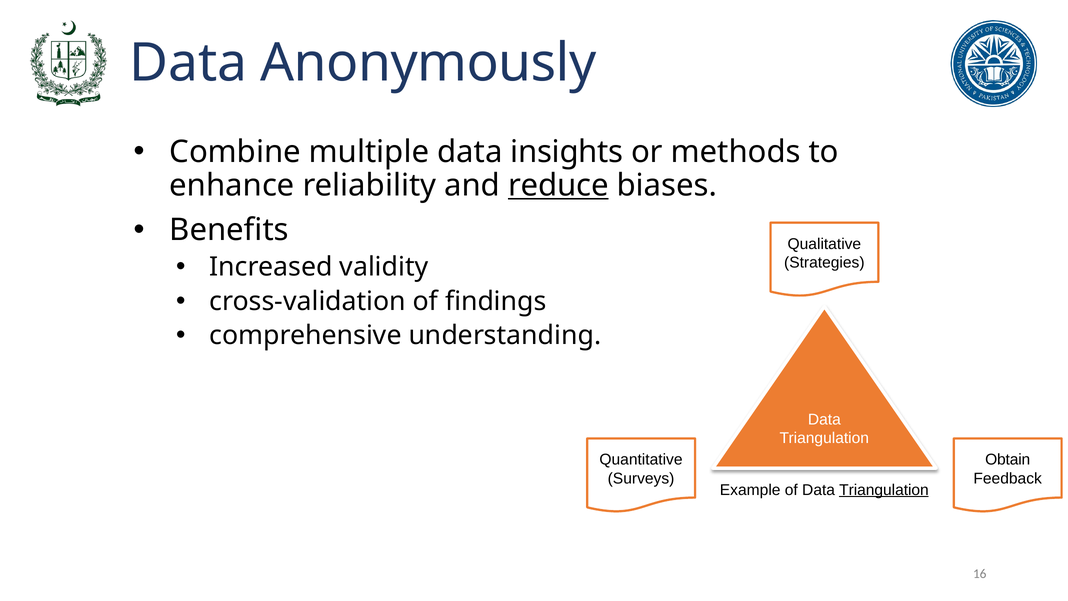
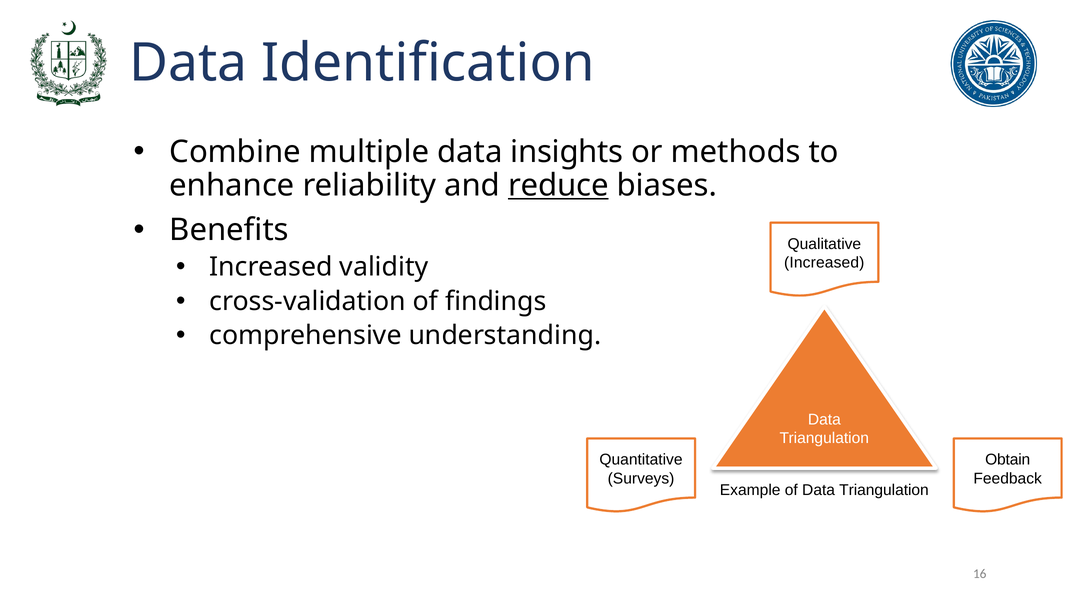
Anonymously: Anonymously -> Identification
Strategies at (824, 263): Strategies -> Increased
Triangulation at (884, 490) underline: present -> none
